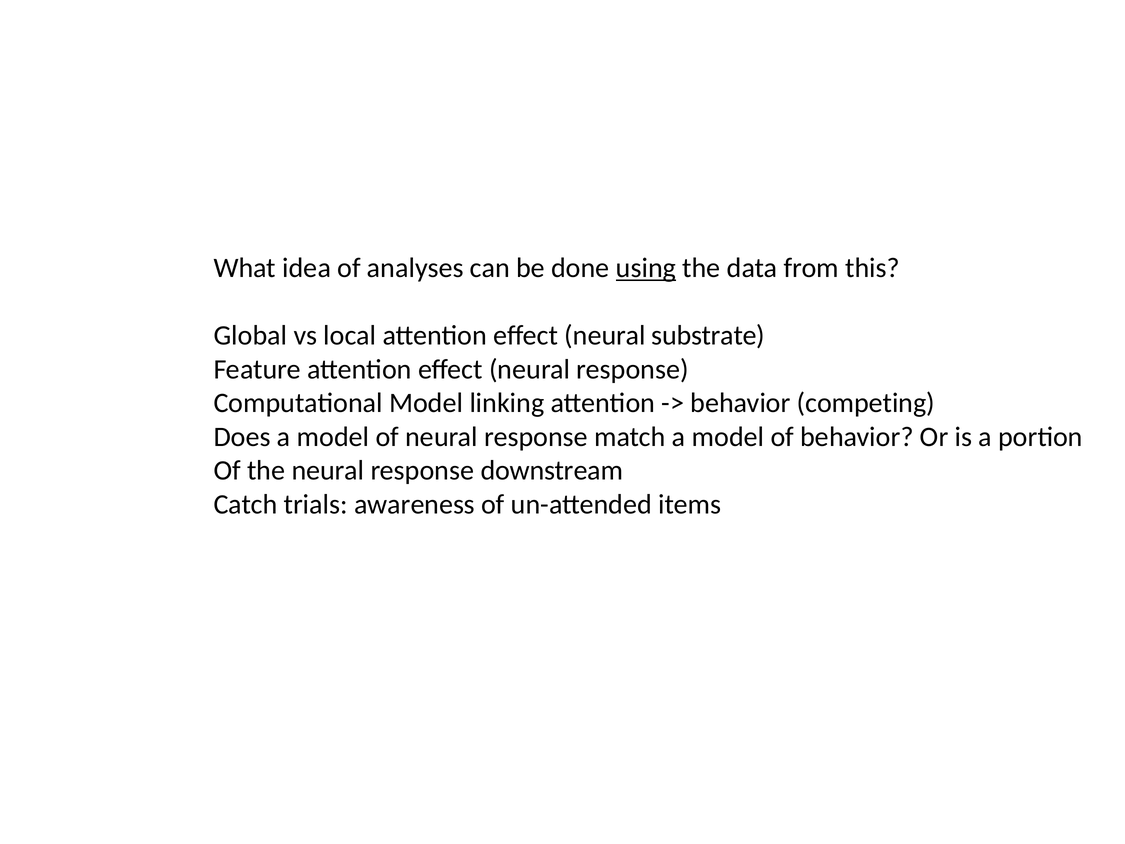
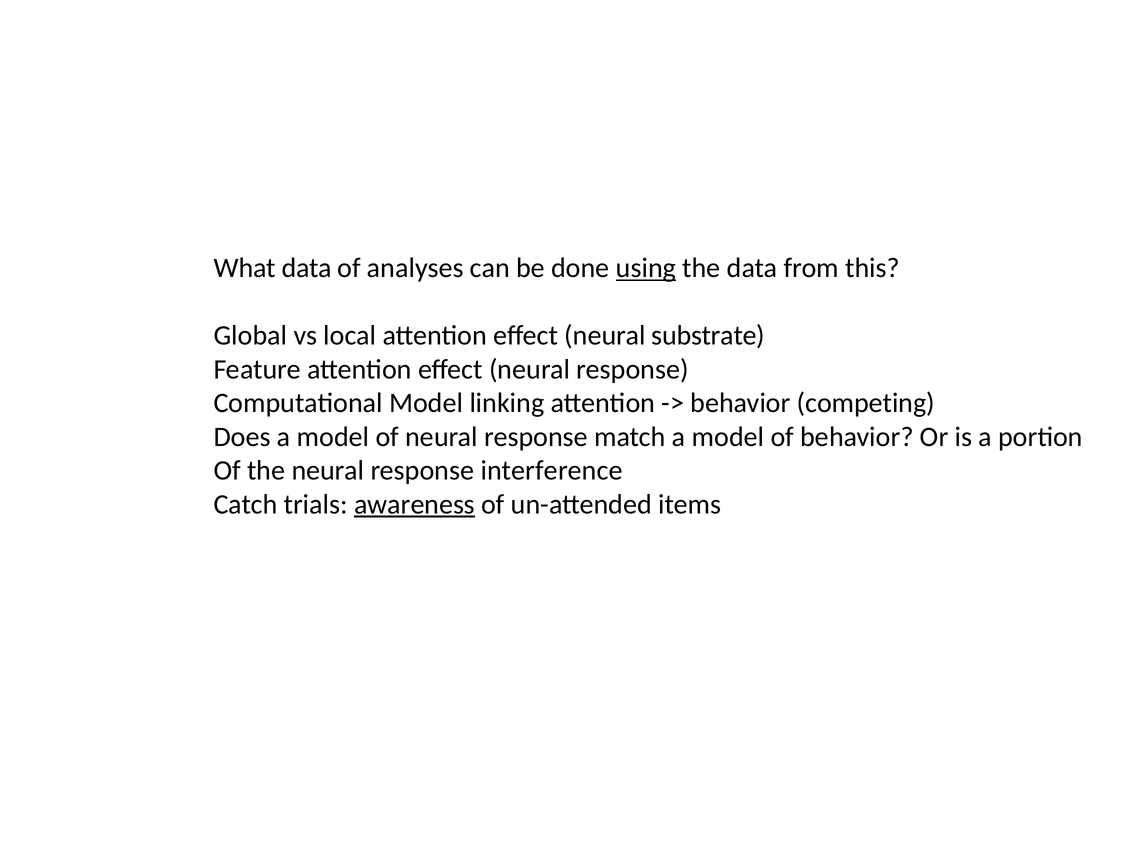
What idea: idea -> data
downstream: downstream -> interference
awareness underline: none -> present
